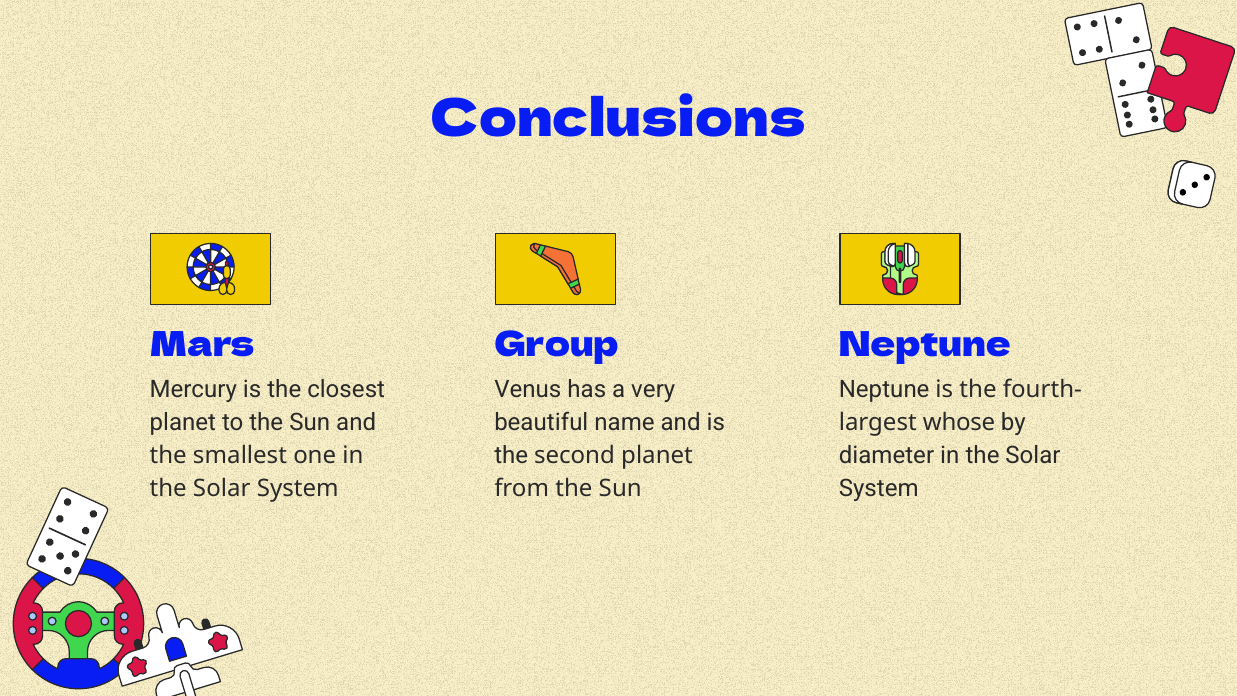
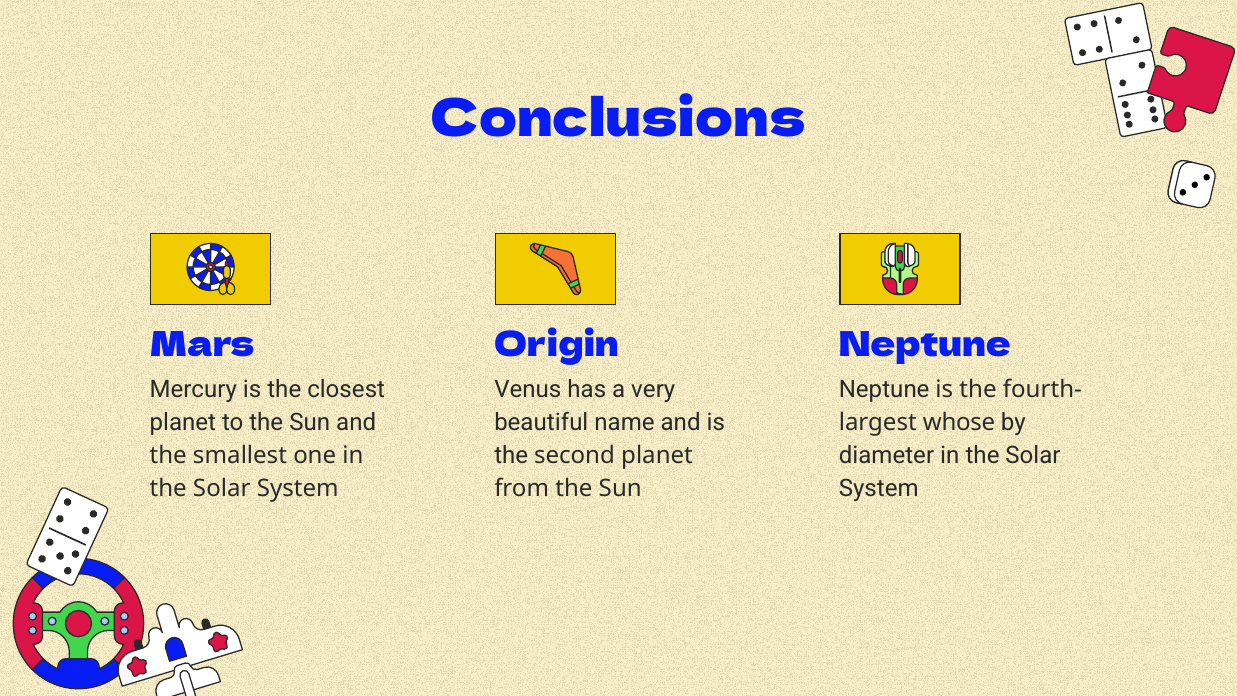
Group: Group -> Origin
